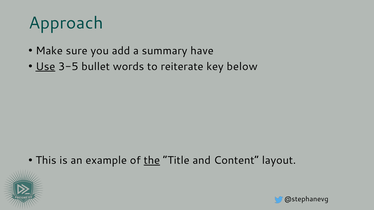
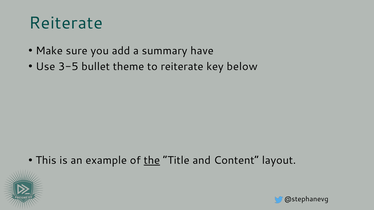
Approach at (66, 23): Approach -> Reiterate
Use underline: present -> none
words: words -> theme
